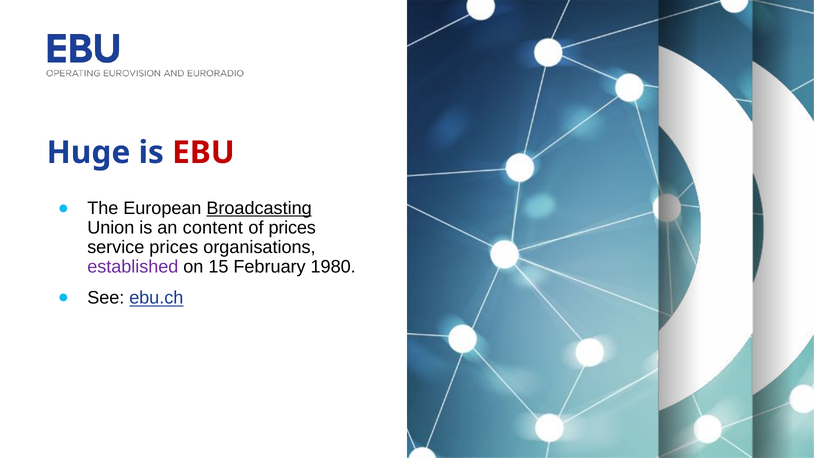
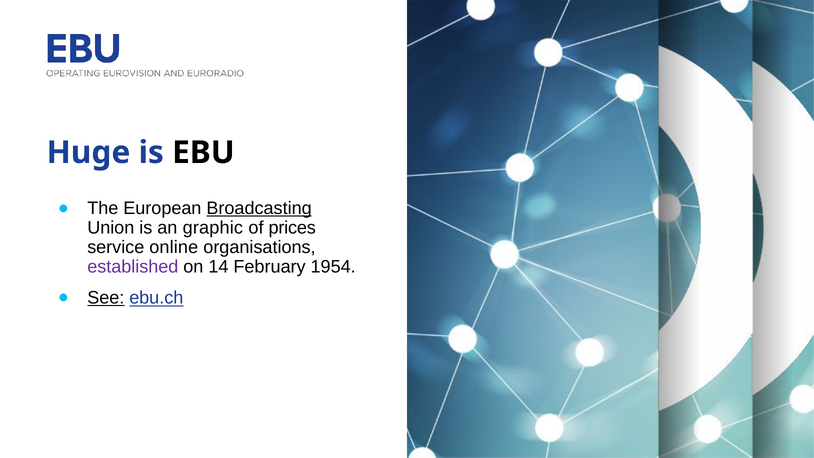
EBU colour: red -> black
content: content -> graphic
service prices: prices -> online
15: 15 -> 14
1980: 1980 -> 1954
See underline: none -> present
